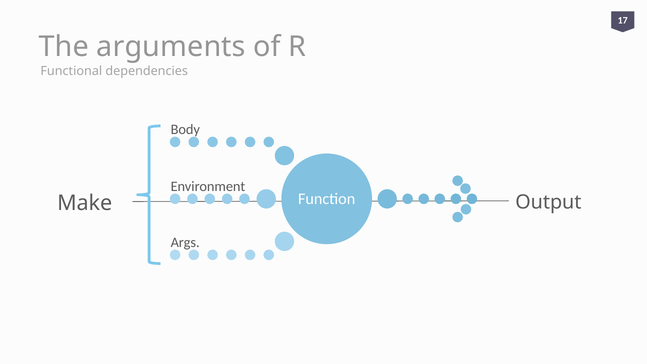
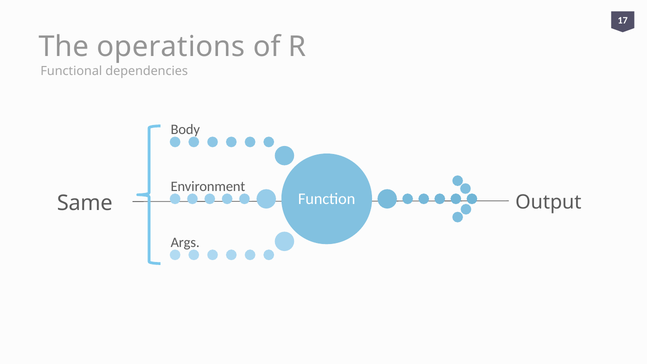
arguments: arguments -> operations
Make: Make -> Same
